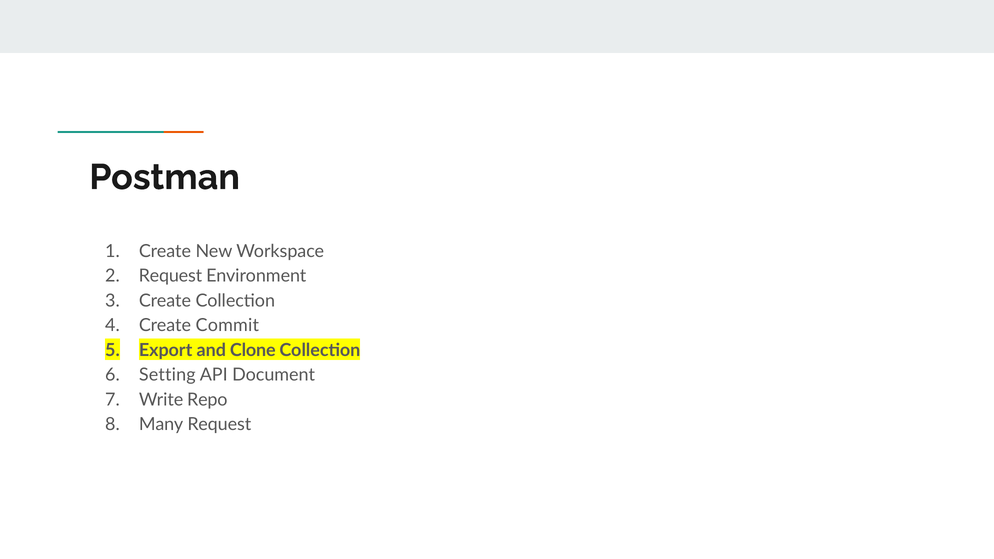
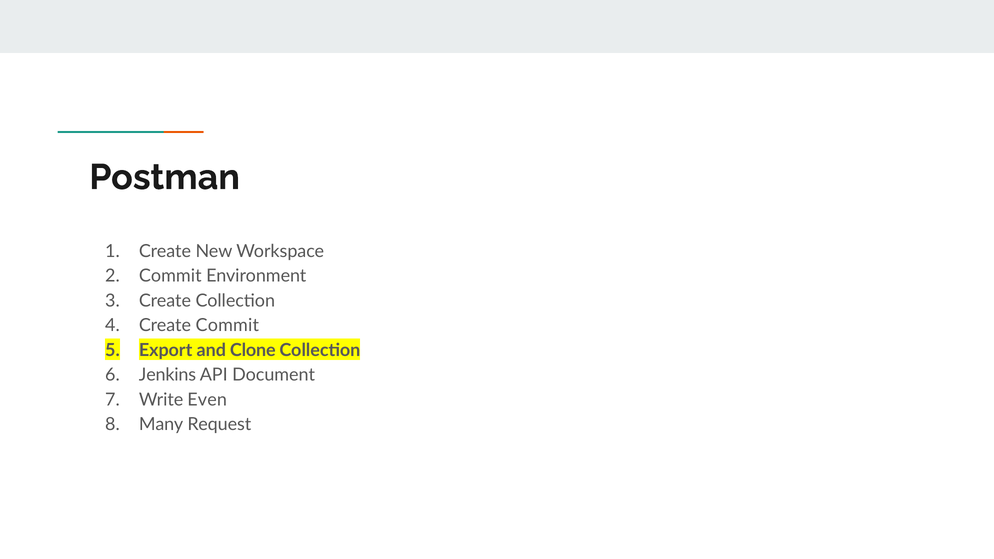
Request at (170, 276): Request -> Commit
Setting: Setting -> Jenkins
Repo: Repo -> Even
